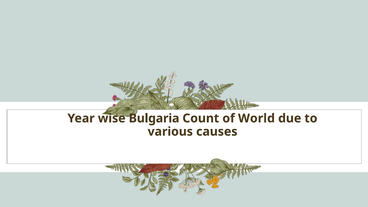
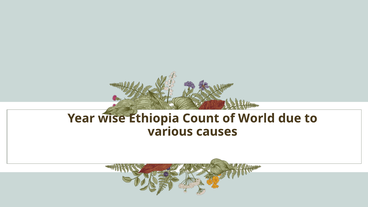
Bulgaria: Bulgaria -> Ethiopia
